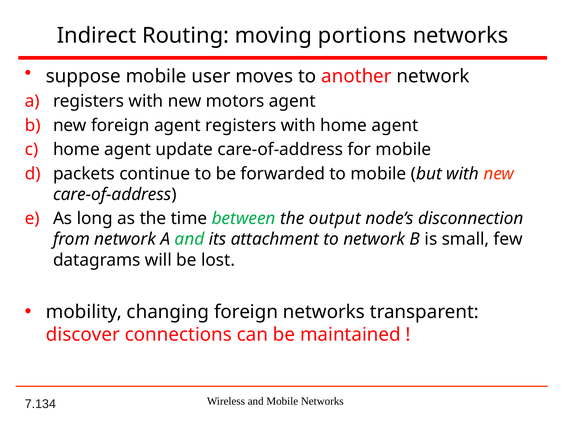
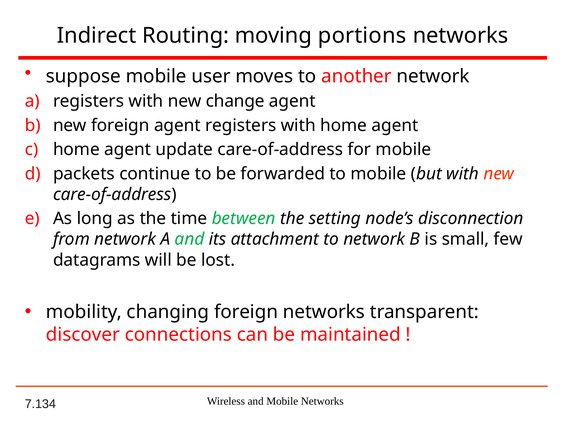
motors: motors -> change
output: output -> setting
